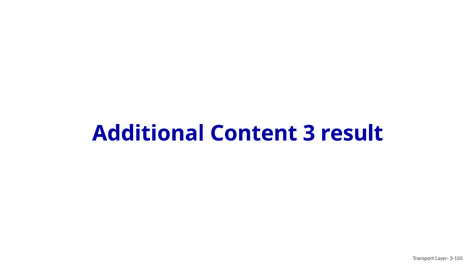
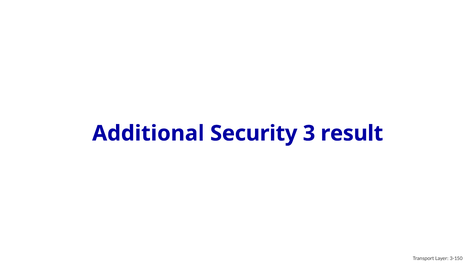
Content: Content -> Security
